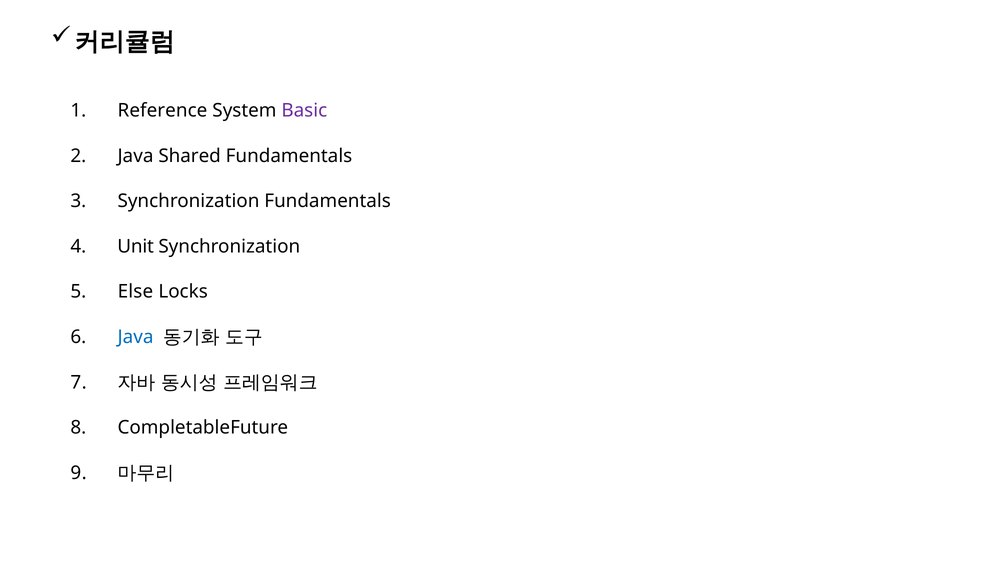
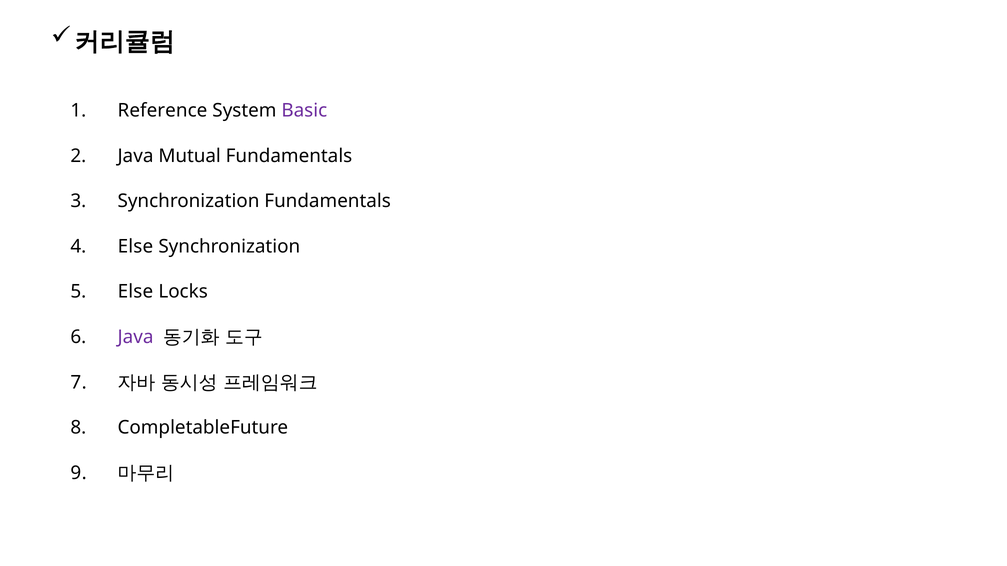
Shared: Shared -> Mutual
Unit at (136, 247): Unit -> Else
Java at (136, 337) colour: blue -> purple
